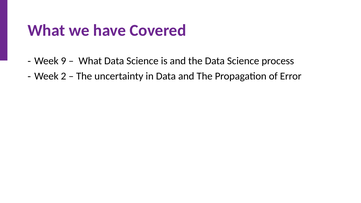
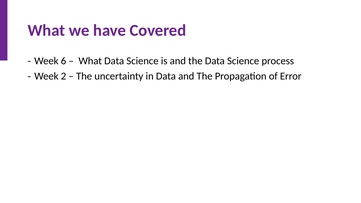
9: 9 -> 6
